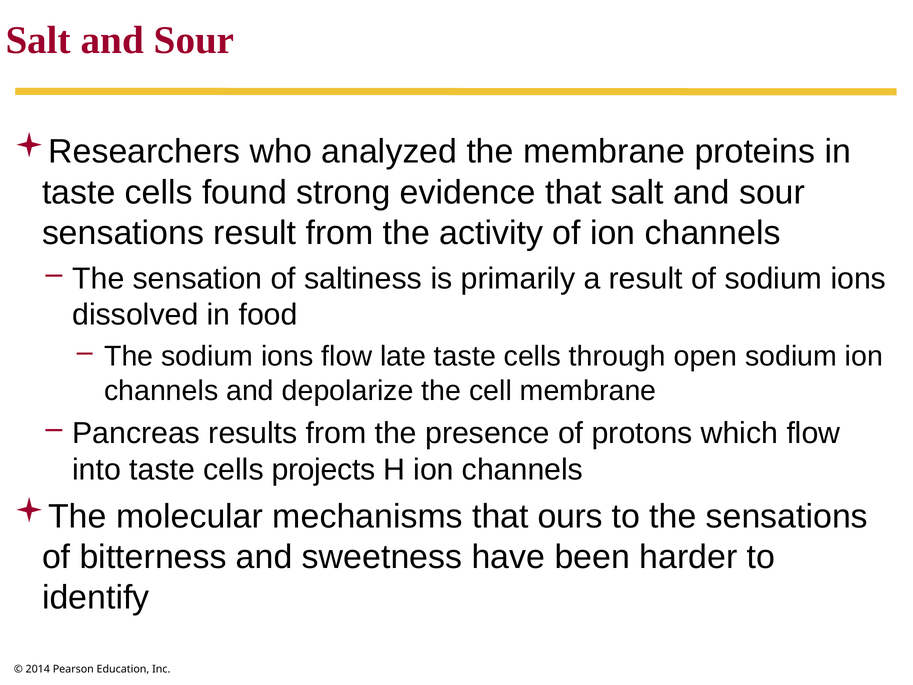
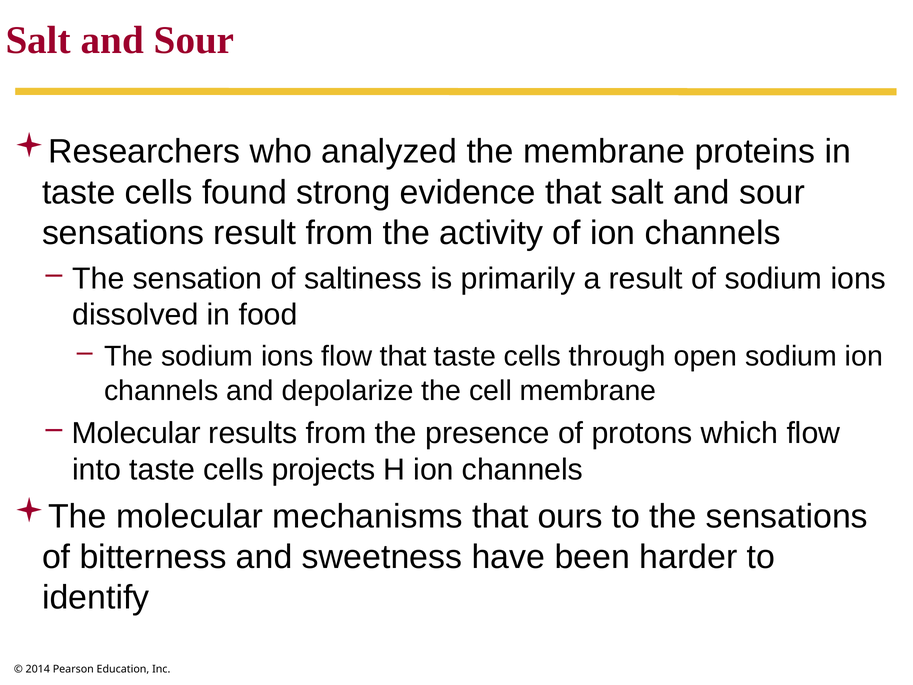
flow late: late -> that
Pancreas at (136, 433): Pancreas -> Molecular
